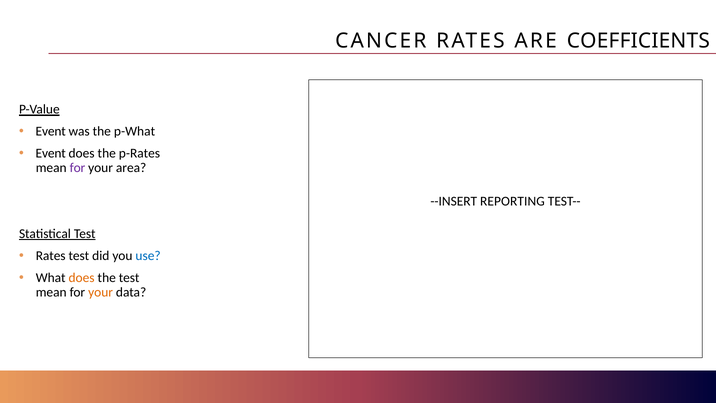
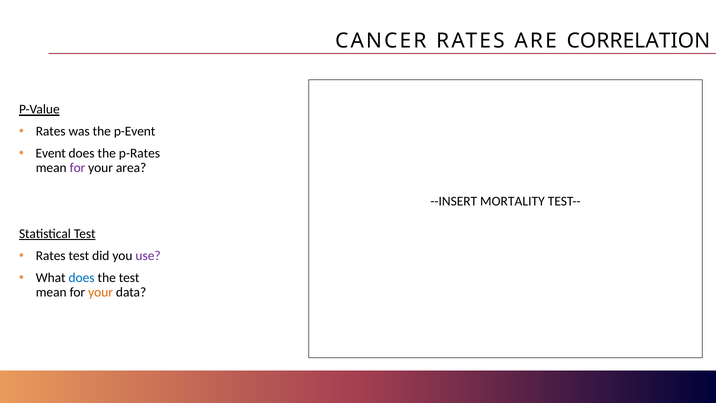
COEFFICIENTS: COEFFICIENTS -> CORRELATION
Event at (51, 131): Event -> Rates
p-What: p-What -> p-Event
REPORTING: REPORTING -> MORTALITY
use colour: blue -> purple
does at (82, 277) colour: orange -> blue
